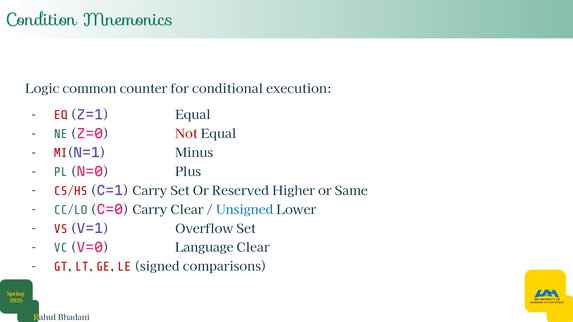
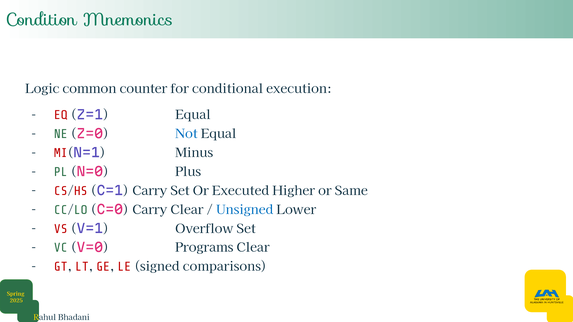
Not colour: red -> blue
Reserved: Reserved -> Executed
Language: Language -> Programs
